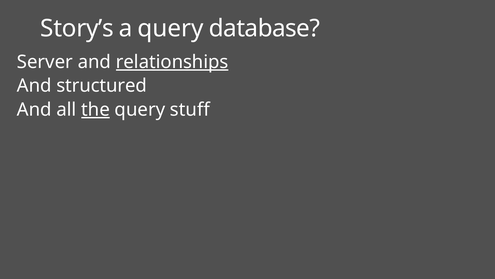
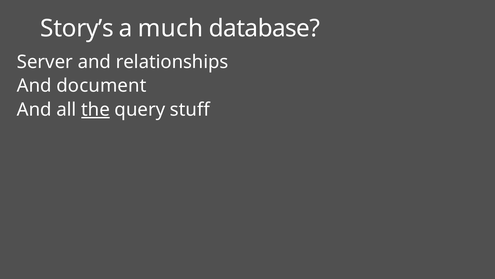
a query: query -> much
relationships underline: present -> none
structured: structured -> document
